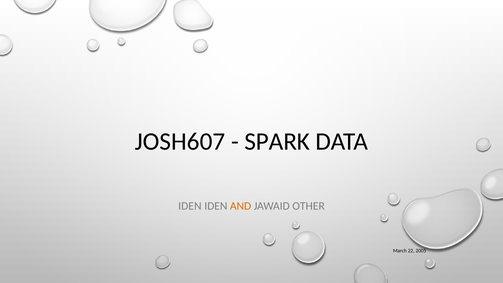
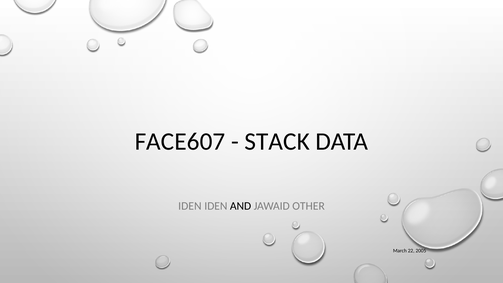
JOSH607: JOSH607 -> FACE607
SPARK: SPARK -> STACK
AND colour: orange -> black
